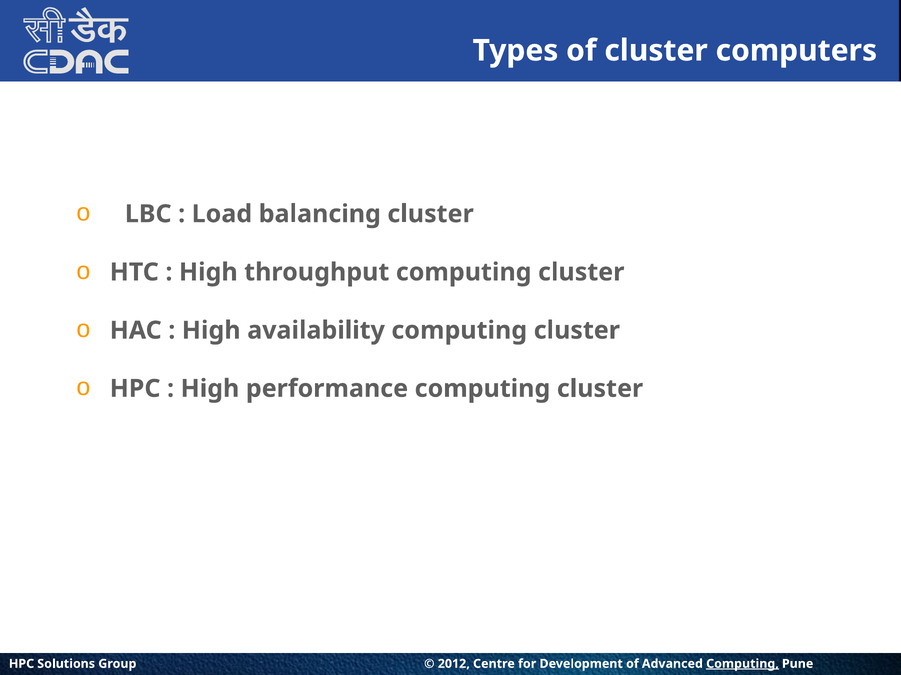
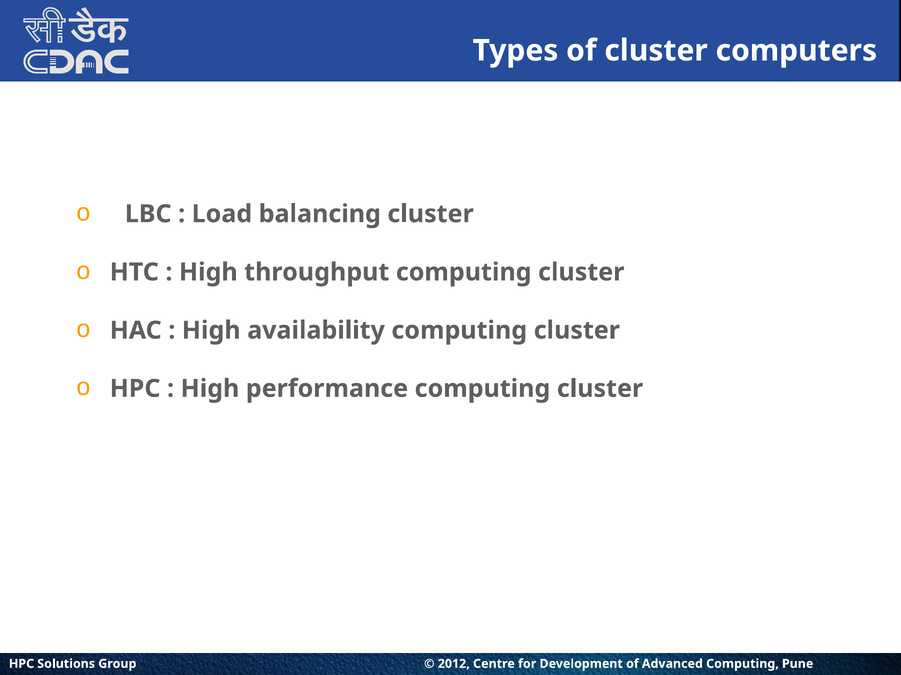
Computing at (742, 664) underline: present -> none
